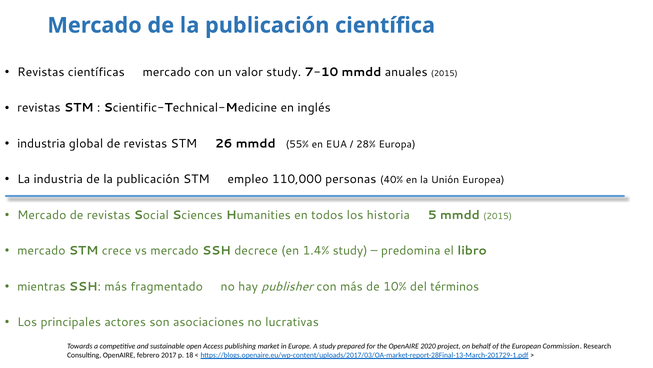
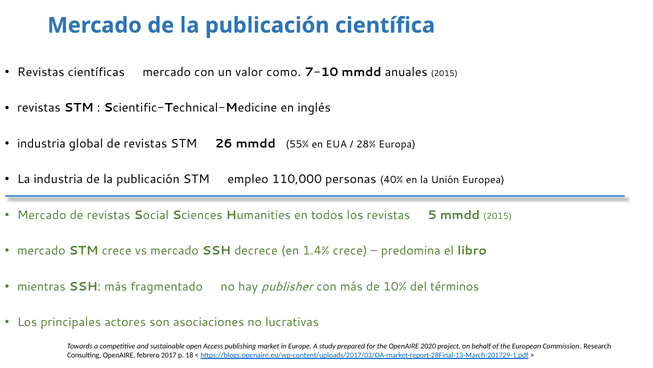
valor study: study -> como
los historia: historia -> revistas
1.4% study: study -> crece
